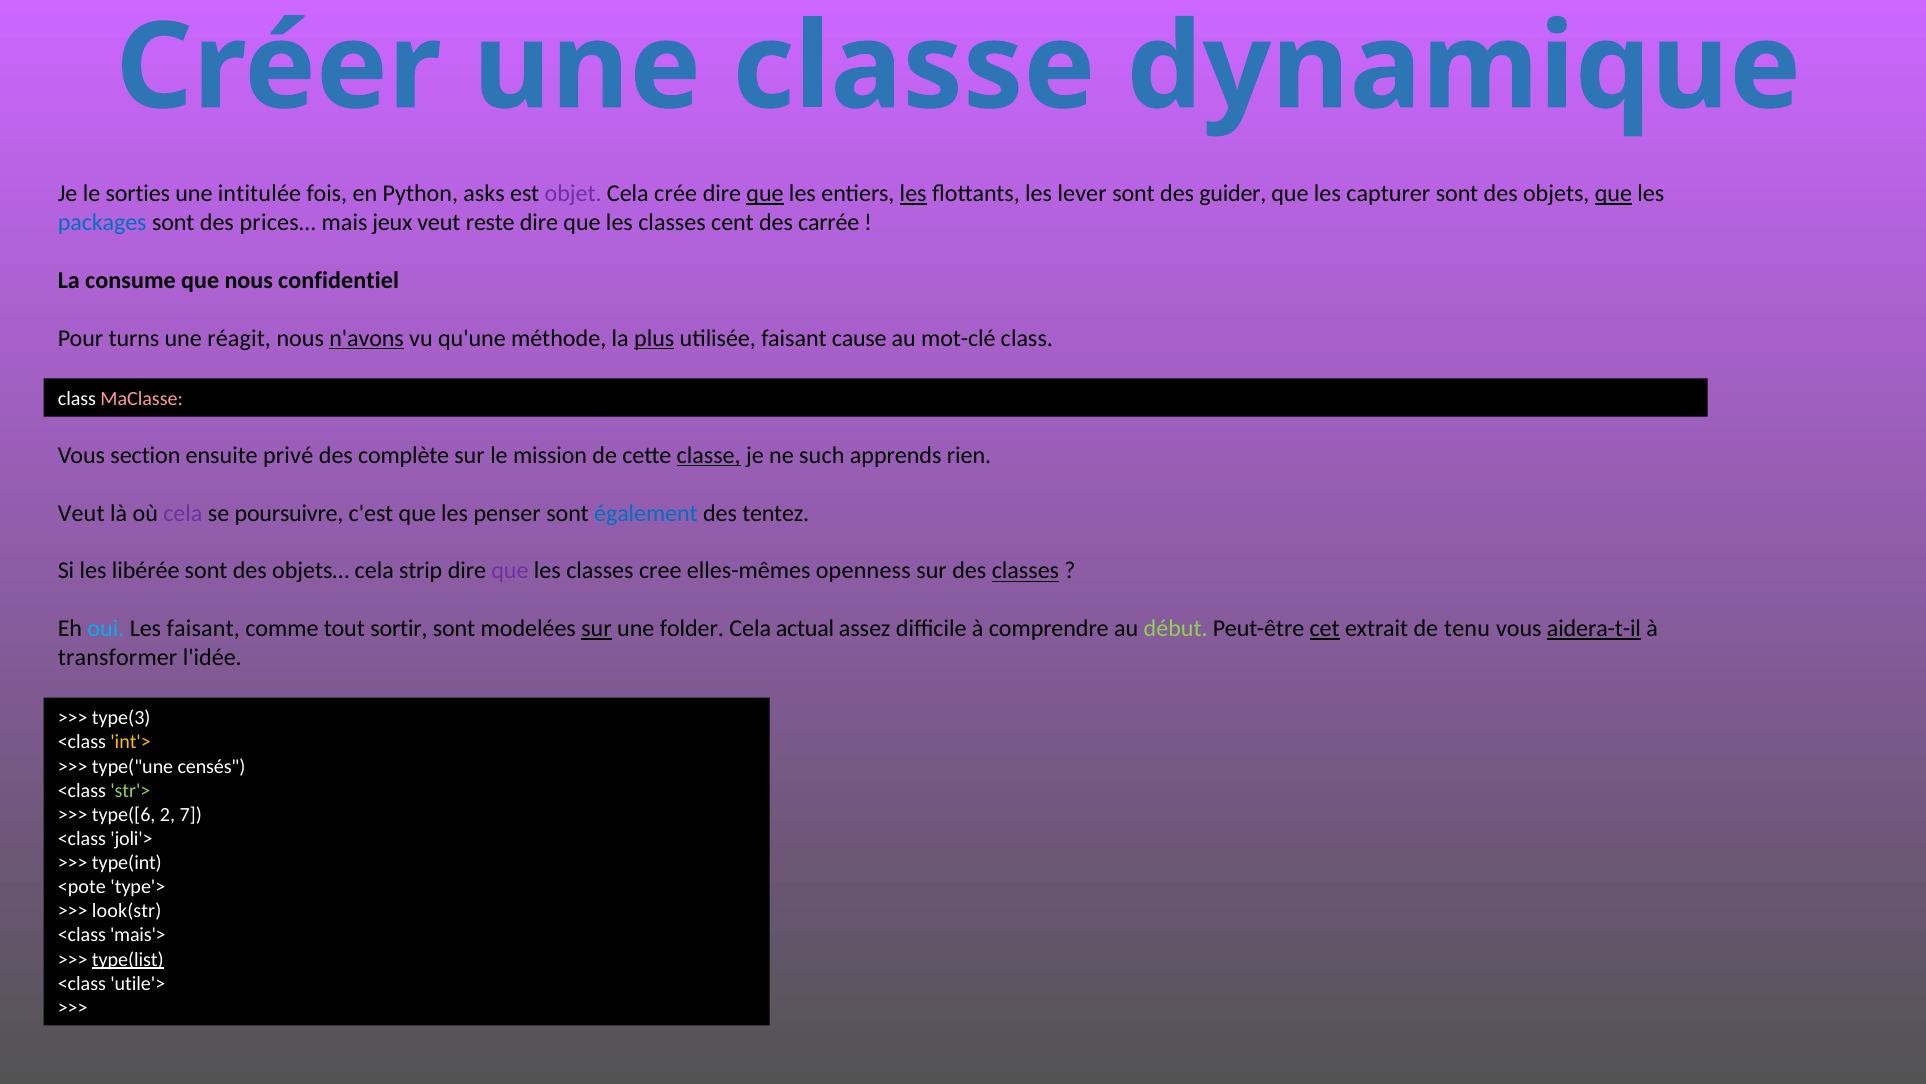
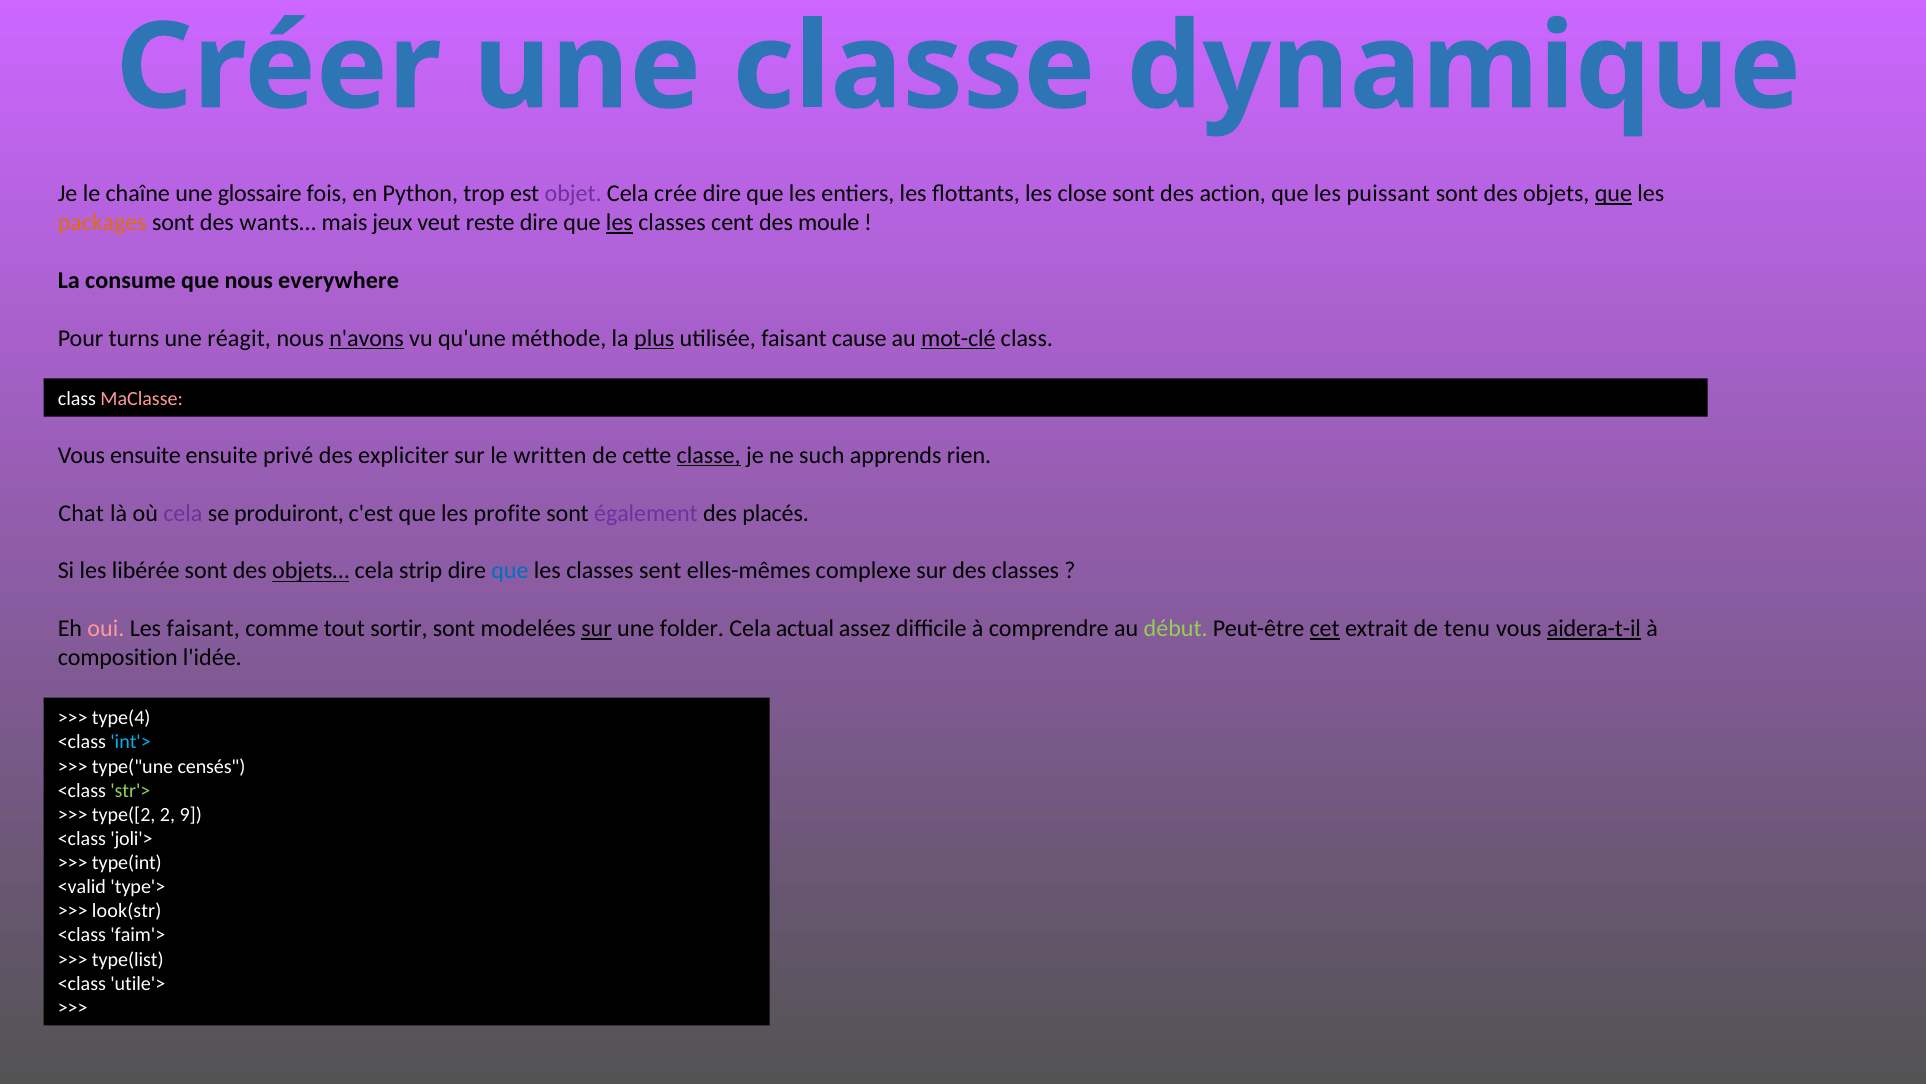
sorties: sorties -> chaîne
intitulée: intitulée -> glossaire
asks: asks -> trop
que at (765, 193) underline: present -> none
les at (913, 193) underline: present -> none
lever: lever -> close
guider: guider -> action
capturer: capturer -> puissant
packages colour: blue -> orange
prices…: prices… -> wants…
les at (619, 222) underline: none -> present
carrée: carrée -> moule
confidentiel: confidentiel -> everywhere
mot-clé underline: none -> present
Vous section: section -> ensuite
complète: complète -> expliciter
mission: mission -> written
Veut at (81, 513): Veut -> Chat
poursuivre: poursuivre -> produiront
penser: penser -> profite
également colour: blue -> purple
tentez: tentez -> placés
objets… underline: none -> present
que at (510, 571) colour: purple -> blue
cree: cree -> sent
openness: openness -> complexe
classes at (1025, 571) underline: present -> none
oui colour: light blue -> pink
transformer: transformer -> composition
type(3: type(3 -> type(4
int'> colour: yellow -> light blue
type([6: type([6 -> type([2
7: 7 -> 9
<pote: <pote -> <valid
mais'>: mais'> -> faim'>
type(list underline: present -> none
